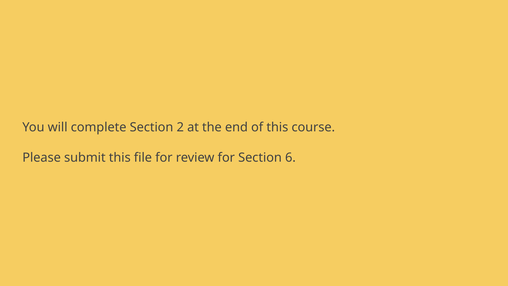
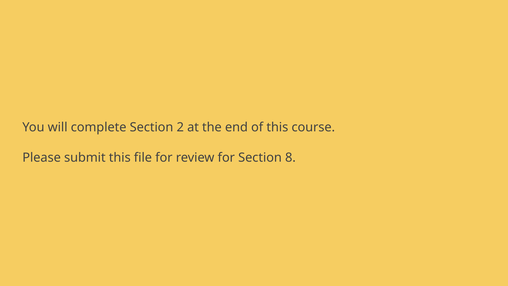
6: 6 -> 8
